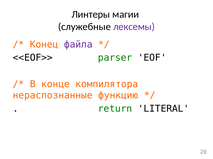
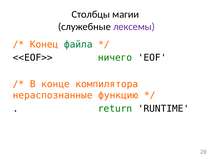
Линтеры: Линтеры -> Столбцы
файла colour: purple -> green
parser: parser -> ничего
LITERAL: LITERAL -> RUNTIME
